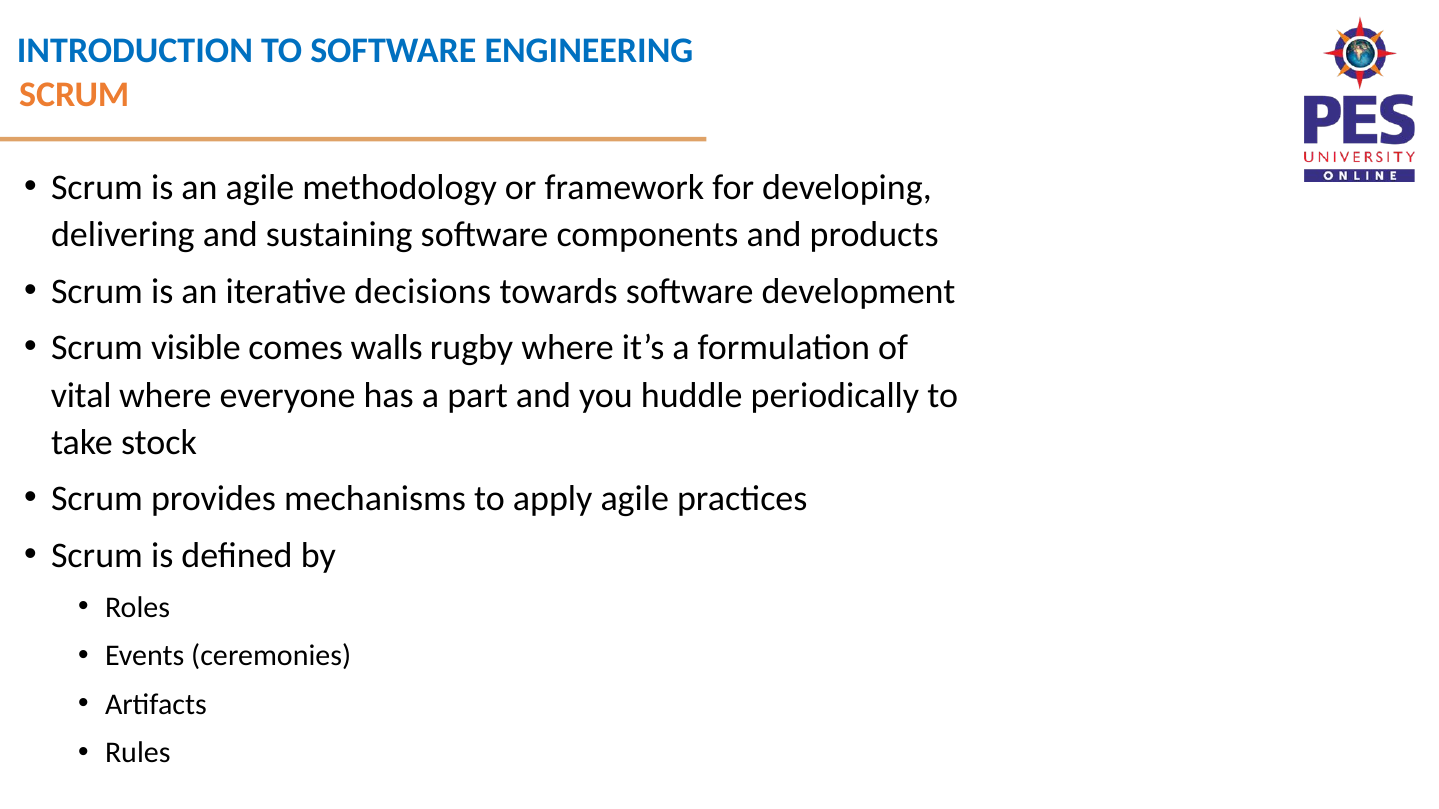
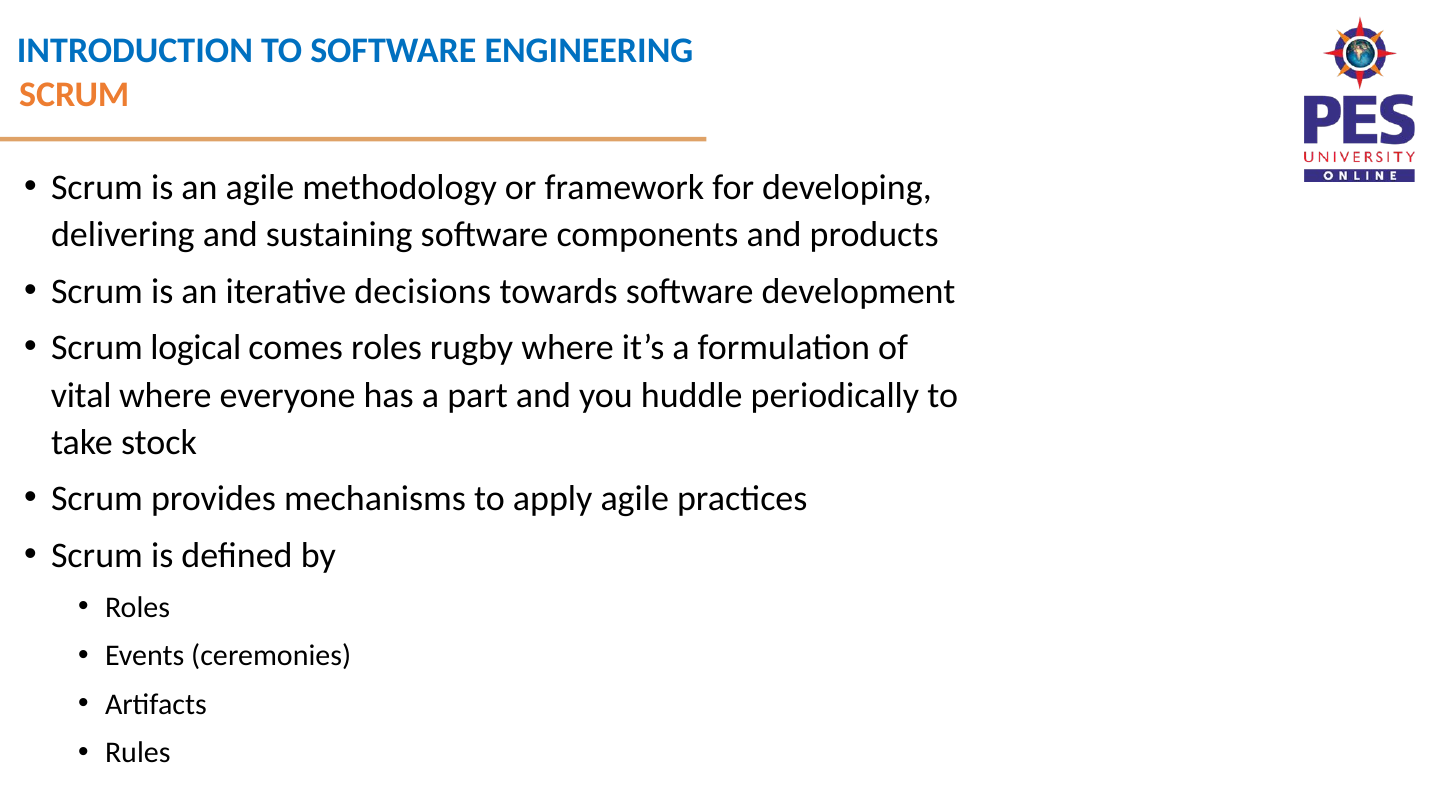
visible: visible -> logical
comes walls: walls -> roles
